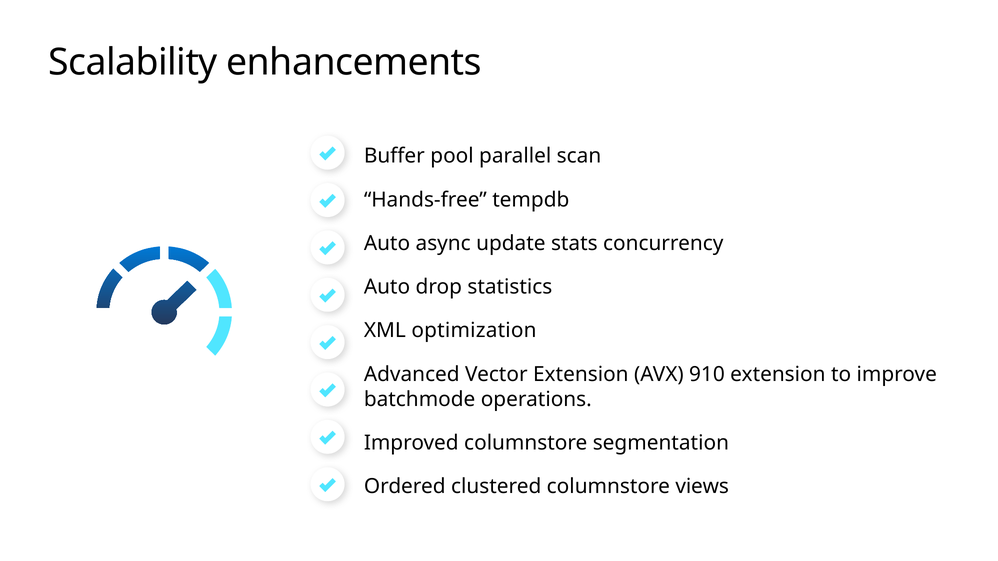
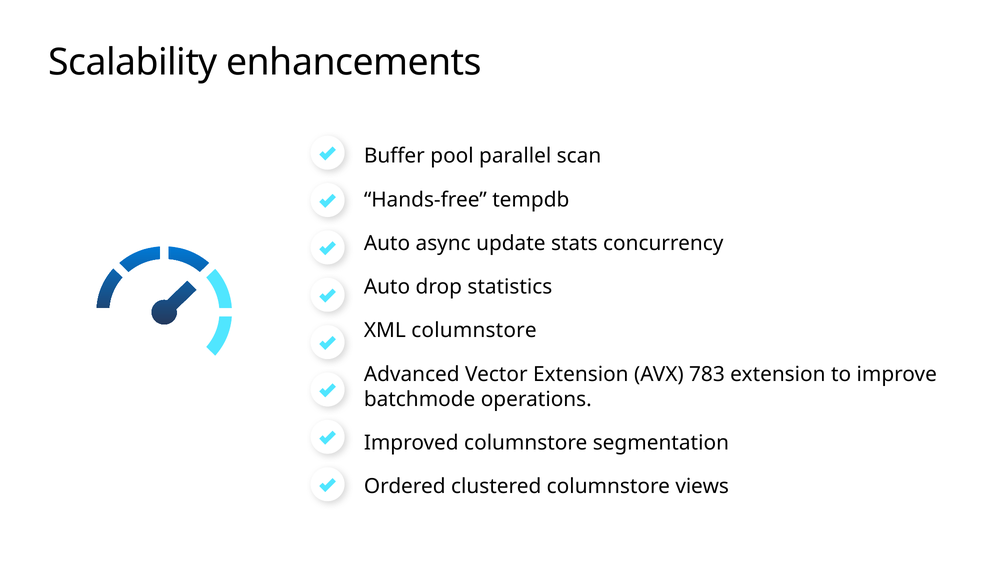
XML optimization: optimization -> columnstore
910: 910 -> 783
